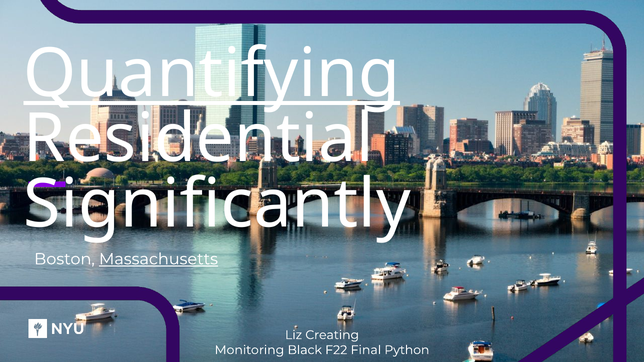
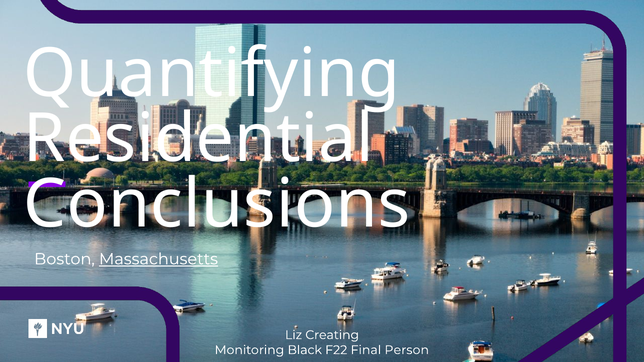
Quantifying underline: present -> none
Significantly: Significantly -> Conclusions
Python: Python -> Person
